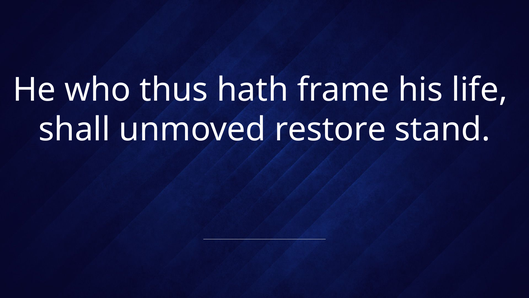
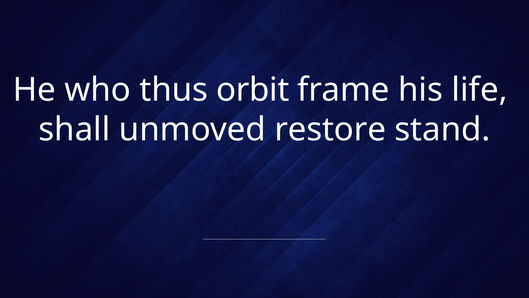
hath: hath -> orbit
